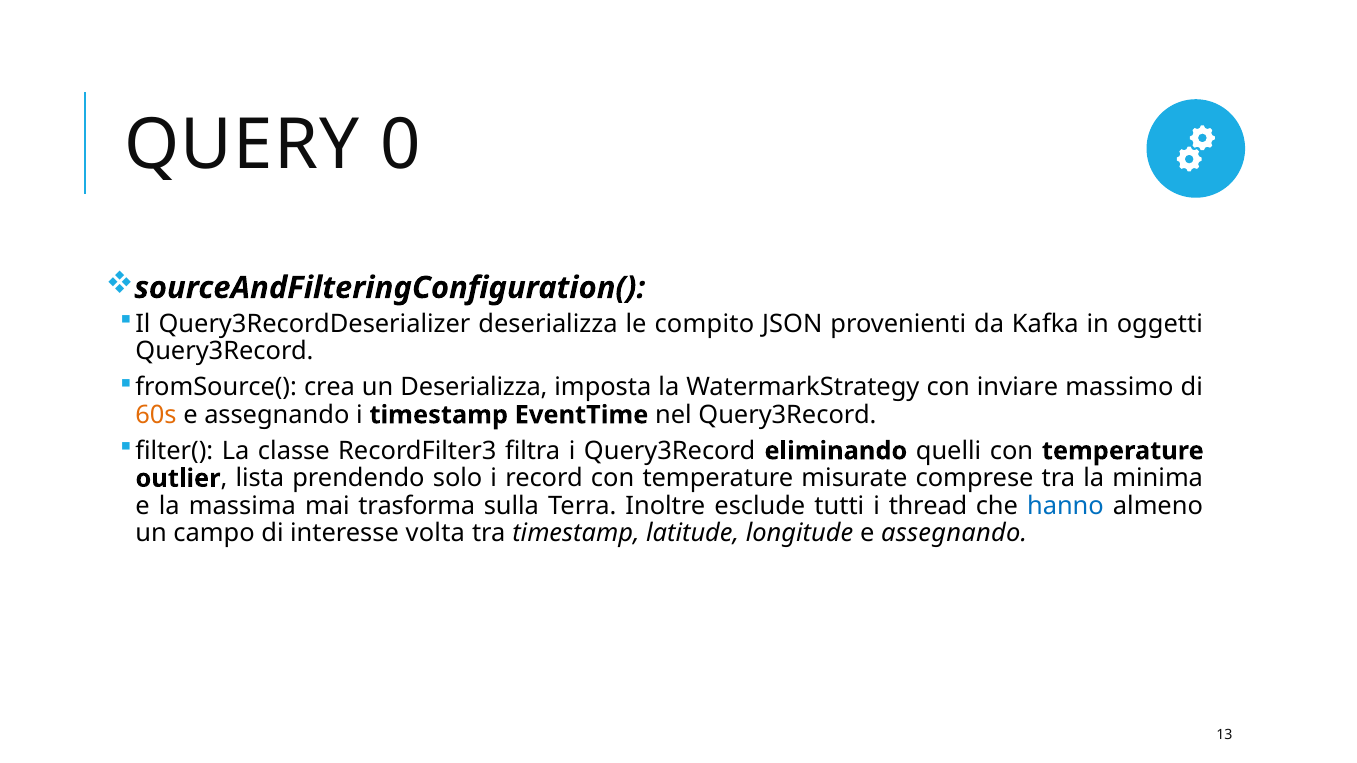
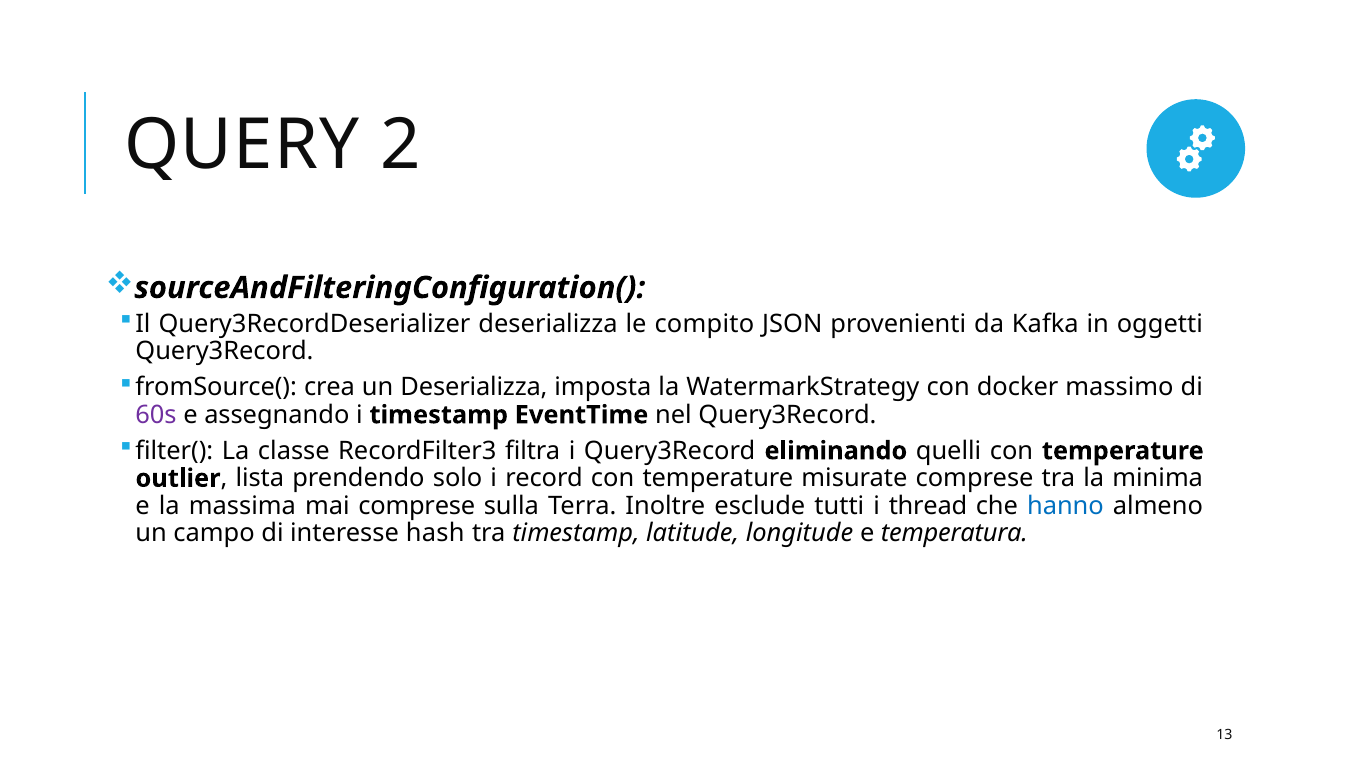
0: 0 -> 2
inviare: inviare -> docker
60s colour: orange -> purple
mai trasforma: trasforma -> comprese
volta: volta -> hash
longitude e assegnando: assegnando -> temperatura
